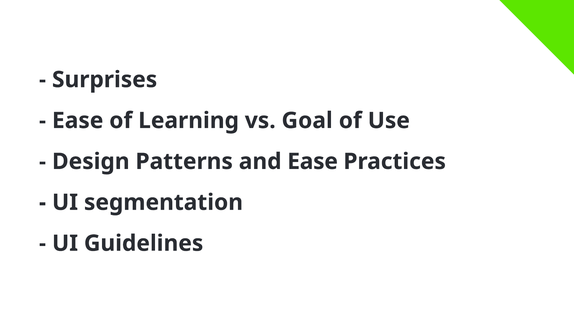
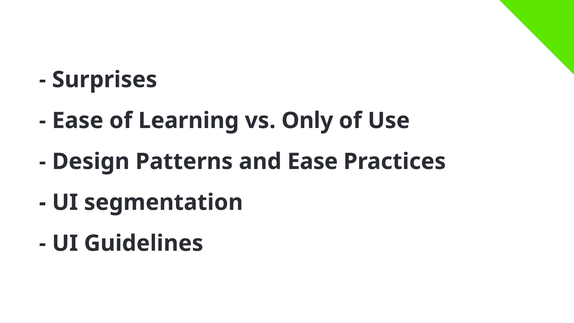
Goal: Goal -> Only
